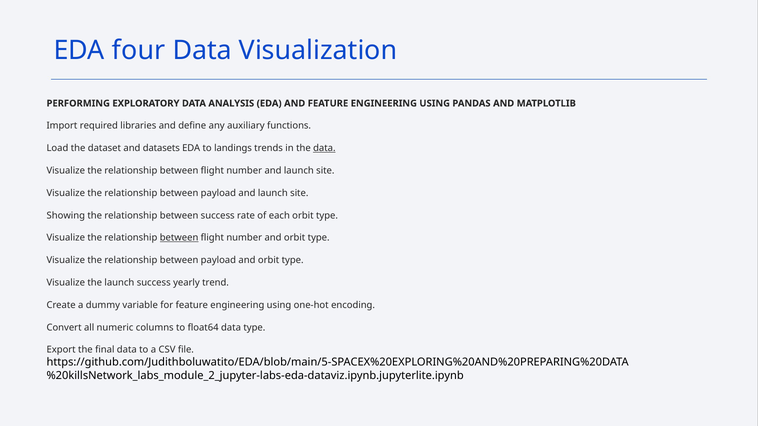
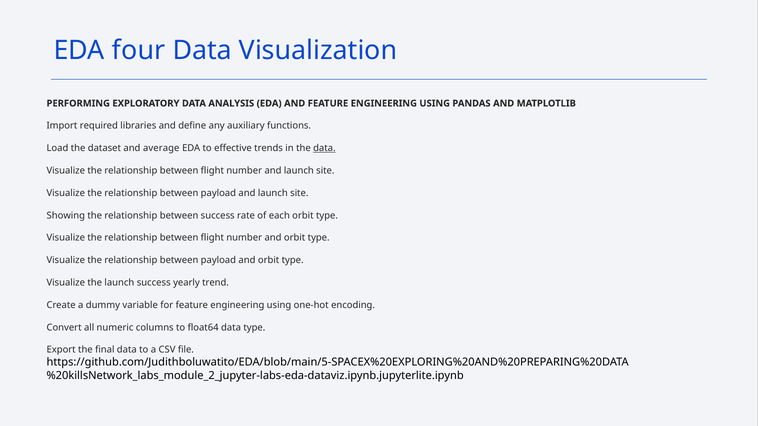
datasets: datasets -> average
landings: landings -> effective
between at (179, 238) underline: present -> none
